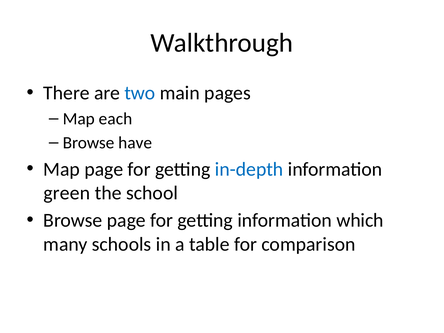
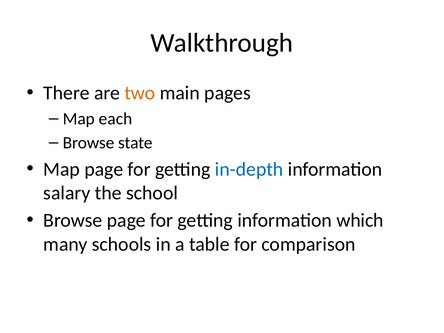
two colour: blue -> orange
have: have -> state
green: green -> salary
